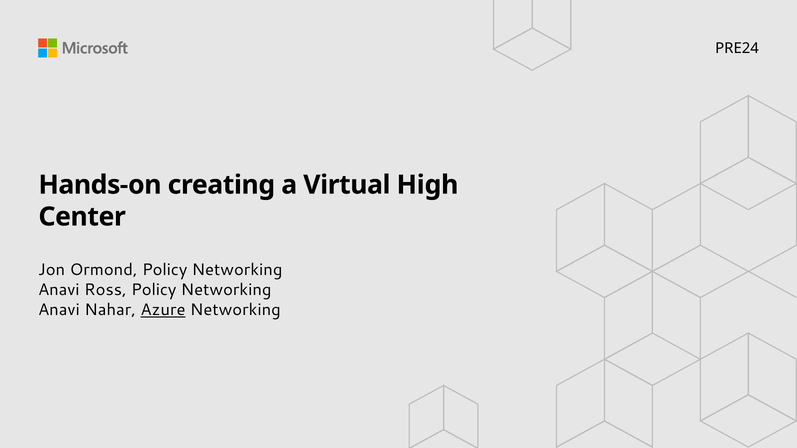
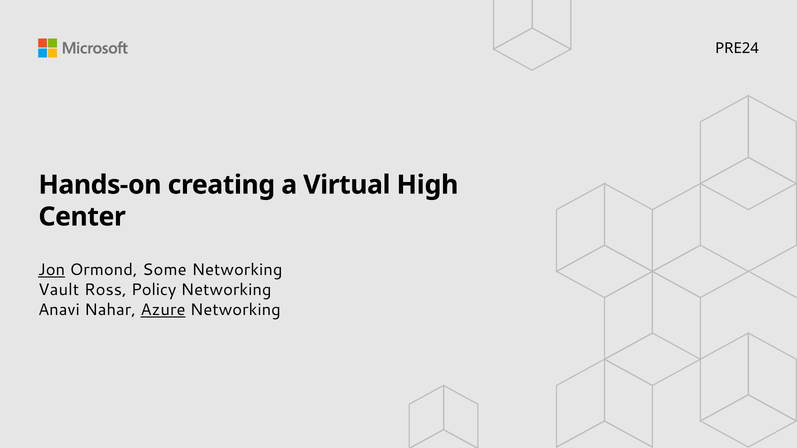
Jon underline: none -> present
Ormond Policy: Policy -> Some
Anavi at (59, 290): Anavi -> Vault
